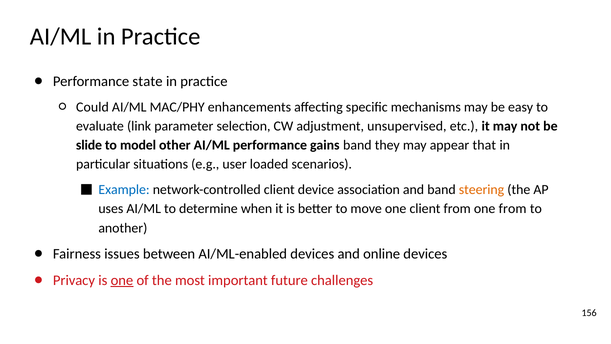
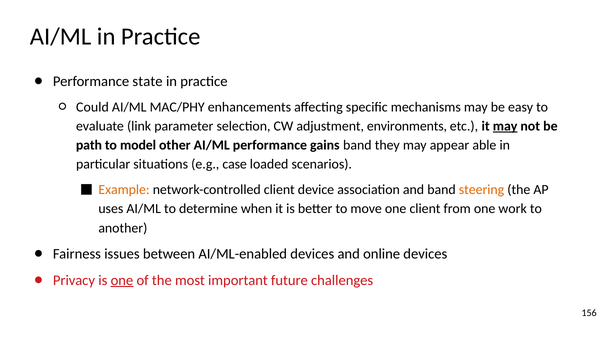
unsupervised: unsupervised -> environments
may at (505, 126) underline: none -> present
slide: slide -> path
that: that -> able
user: user -> case
Example colour: blue -> orange
one from: from -> work
